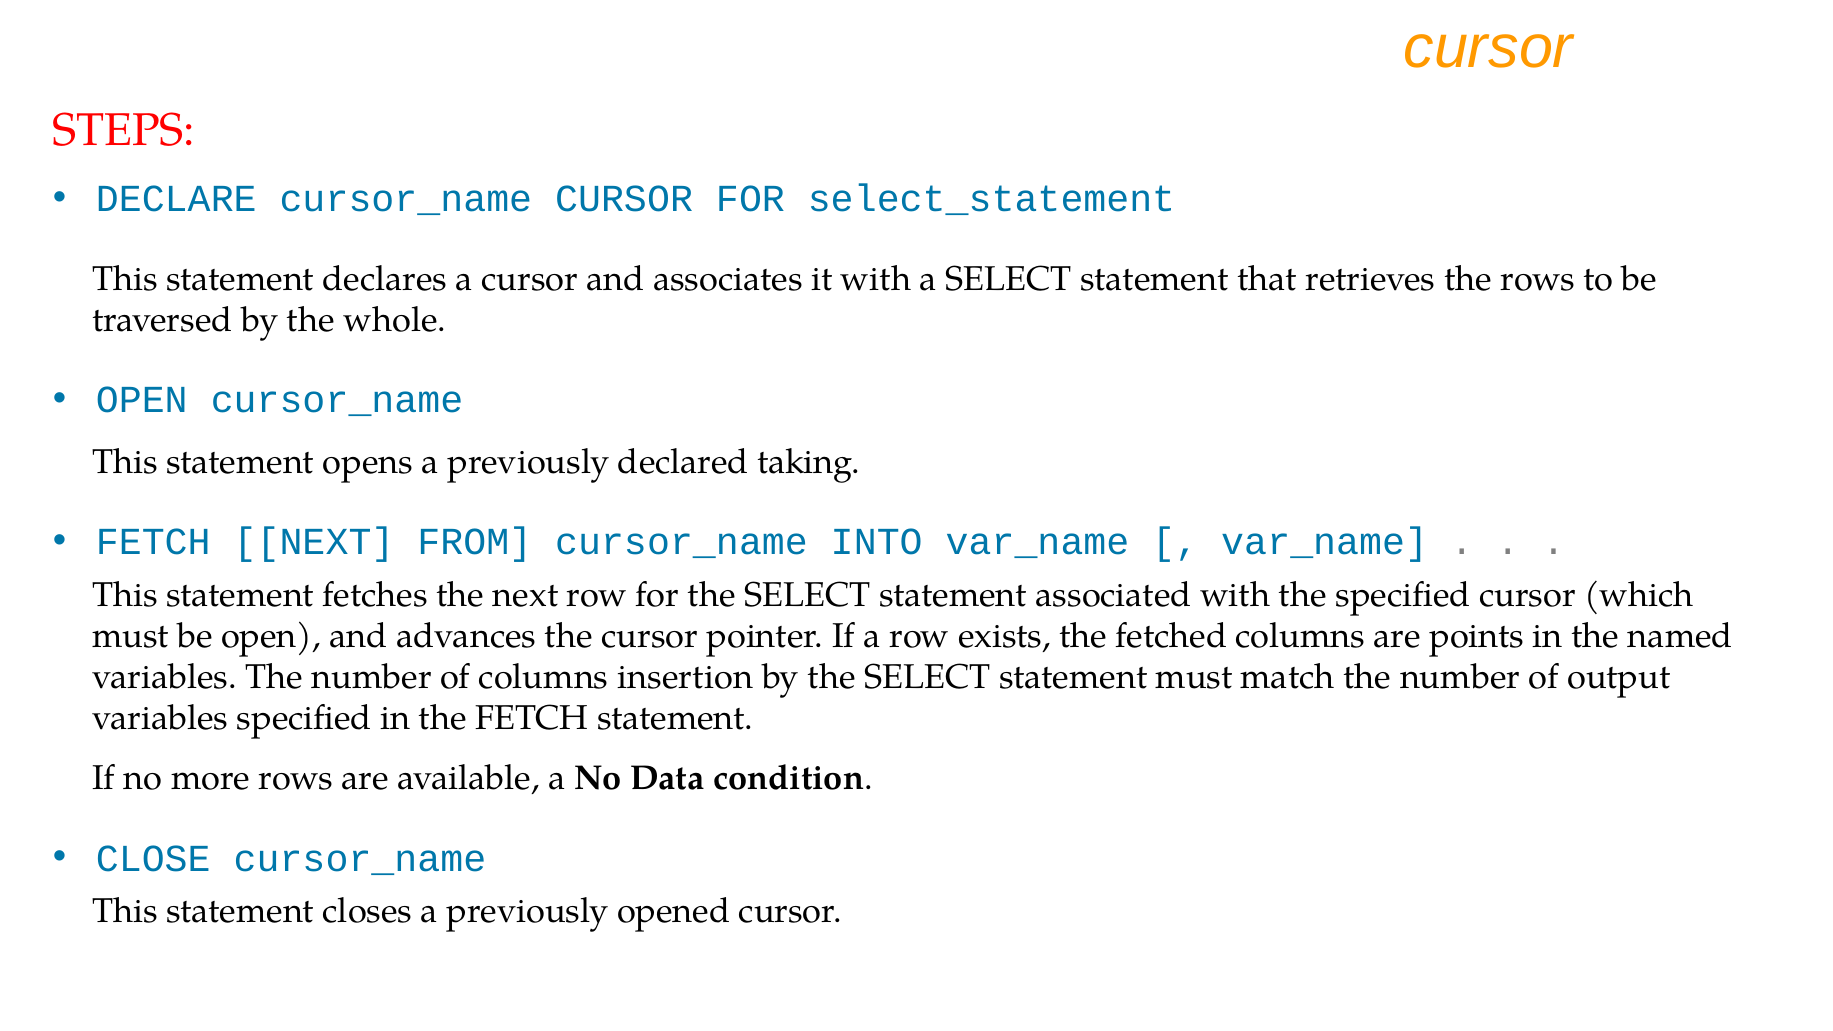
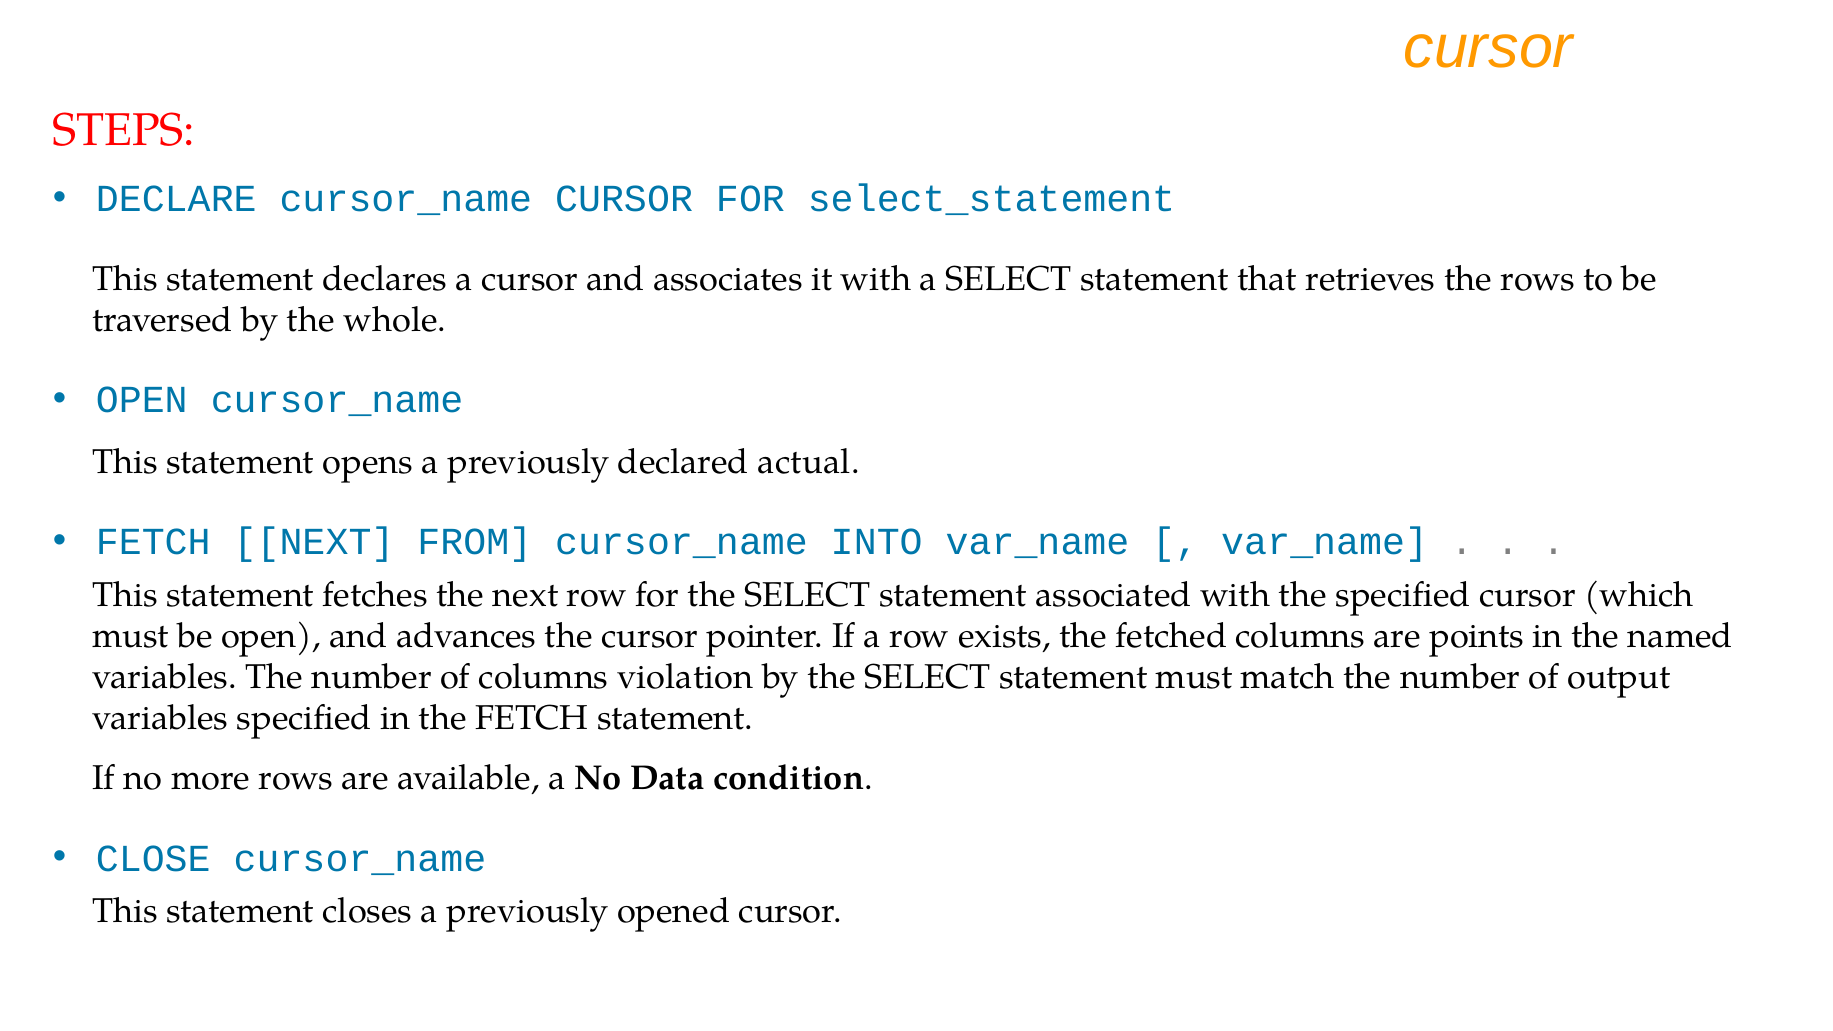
taking: taking -> actual
insertion: insertion -> violation
